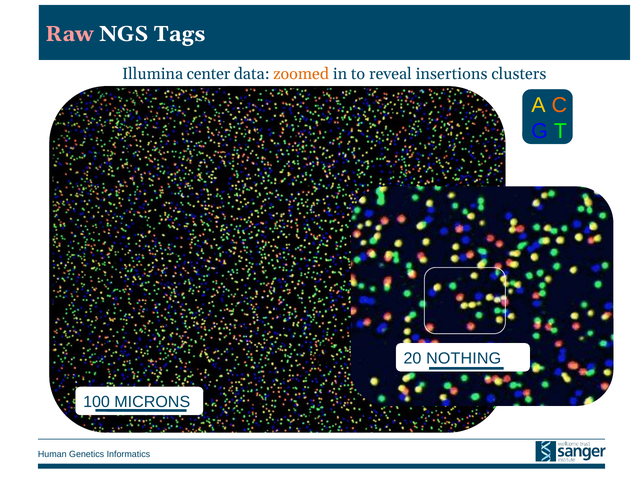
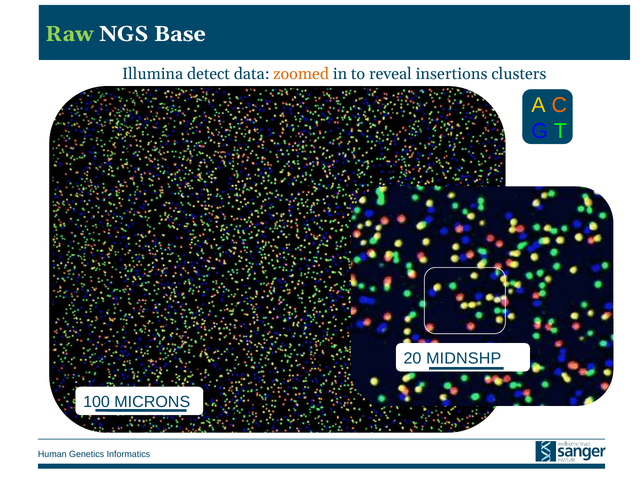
Raw colour: pink -> light green
Tags: Tags -> Base
center: center -> detect
NOTHING: NOTHING -> MIDNSHP
